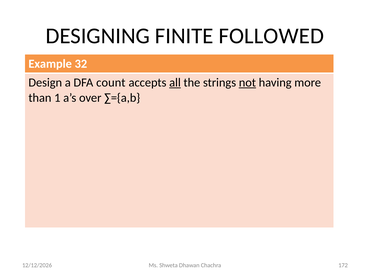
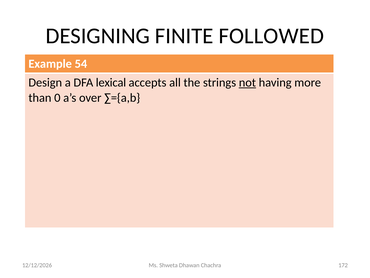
32: 32 -> 54
count: count -> lexical
all underline: present -> none
1: 1 -> 0
